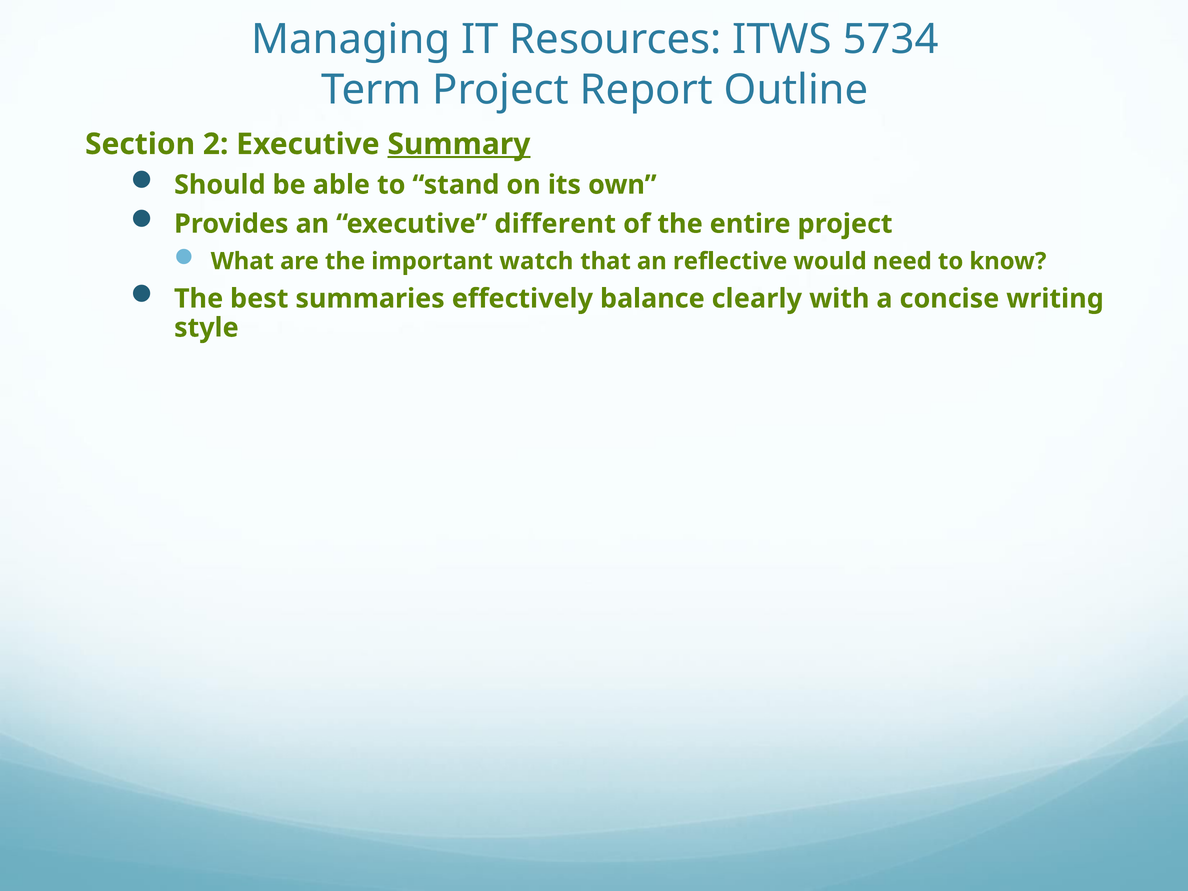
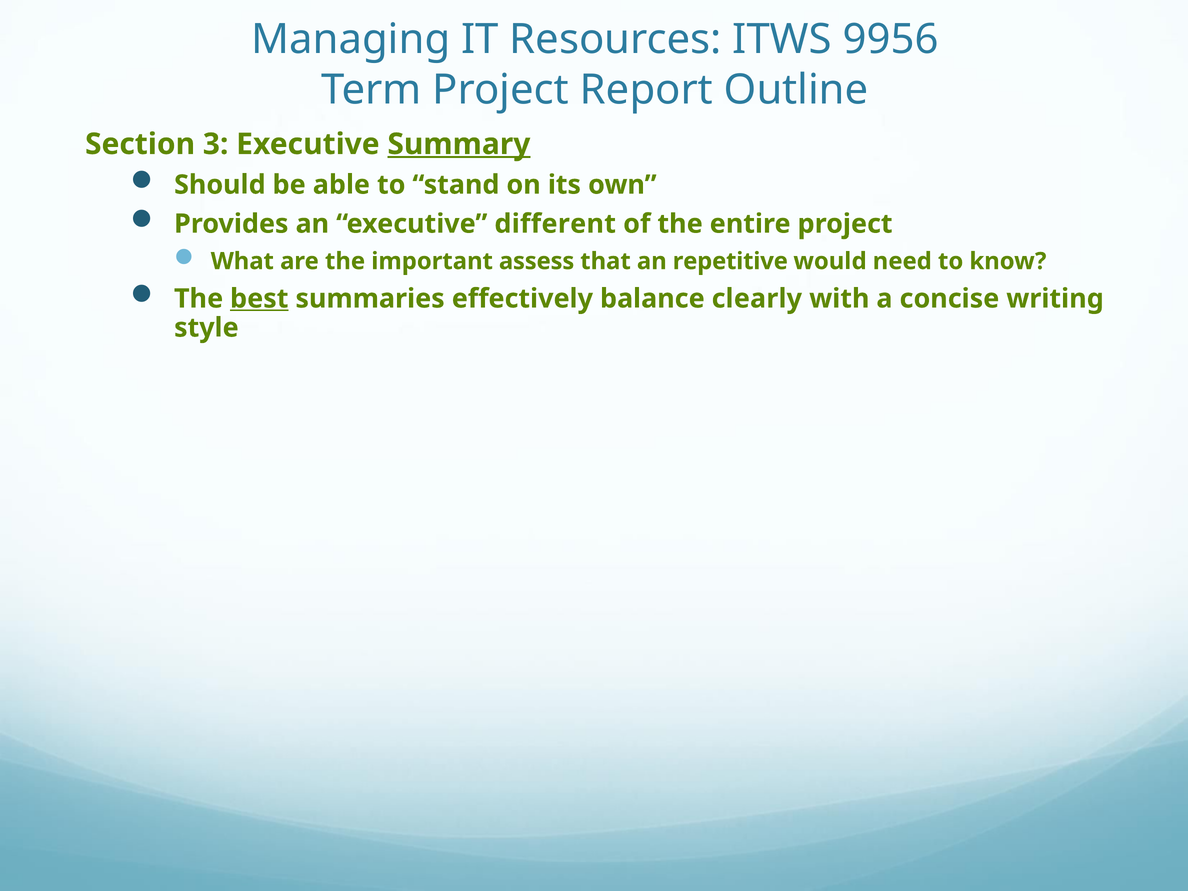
5734: 5734 -> 9956
2: 2 -> 3
watch: watch -> assess
reflective: reflective -> repetitive
best underline: none -> present
